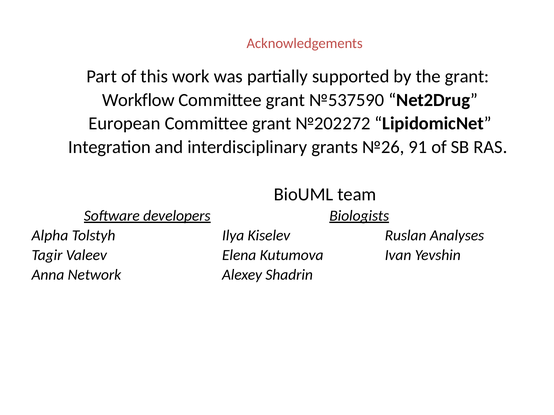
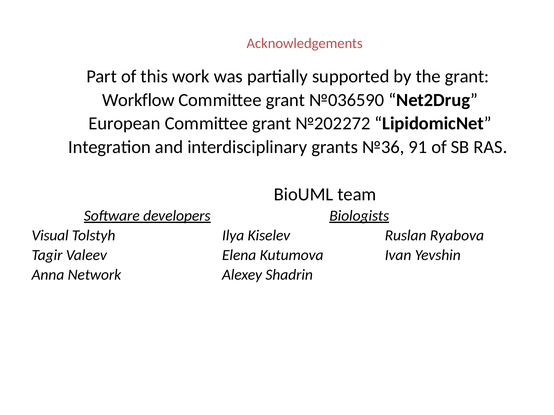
№537590: №537590 -> №036590
№26: №26 -> №36
Alpha: Alpha -> Visual
Analyses: Analyses -> Ryabova
